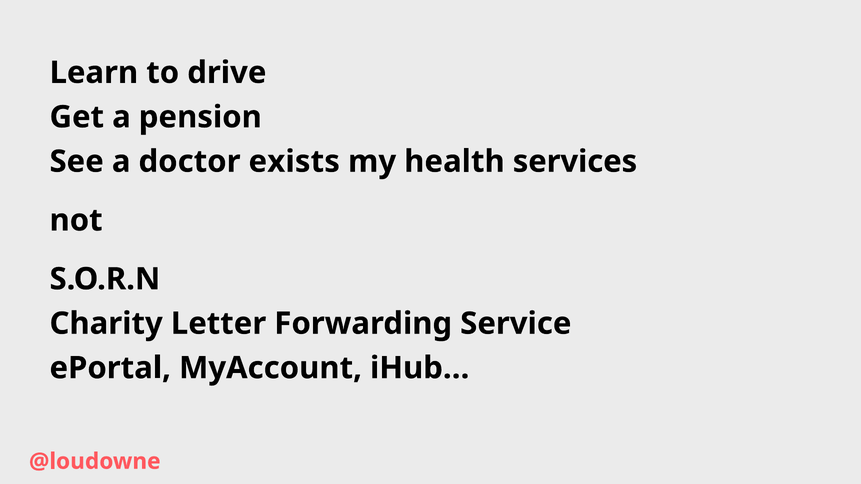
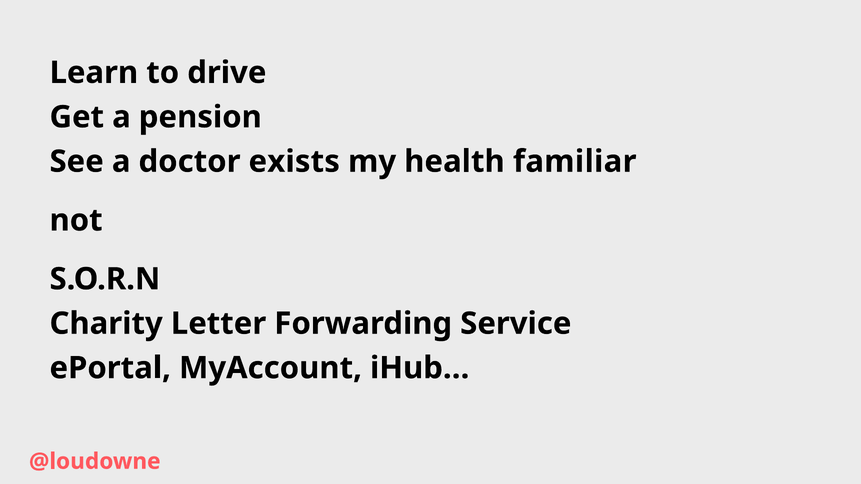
services: services -> familiar
